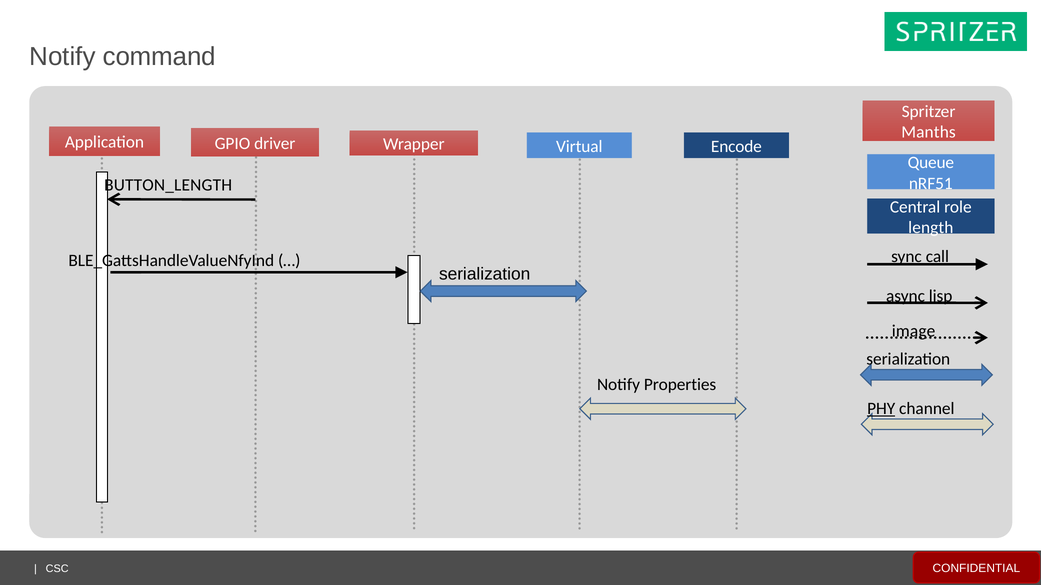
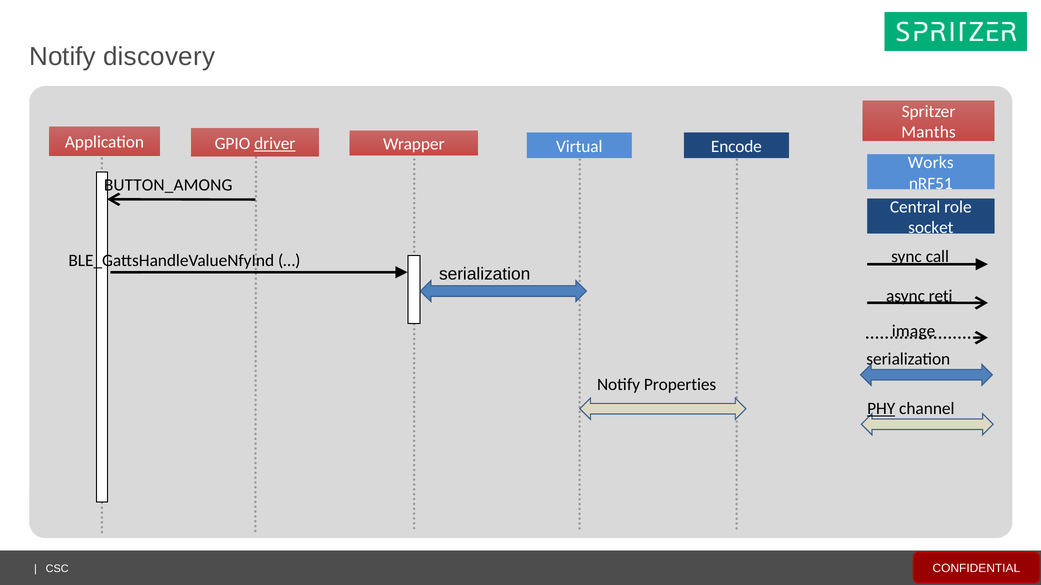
command: command -> discovery
driver underline: none -> present
Queue: Queue -> Works
BUTTON_LENGTH: BUTTON_LENGTH -> BUTTON_AMONG
length: length -> socket
lisp: lisp -> reti
